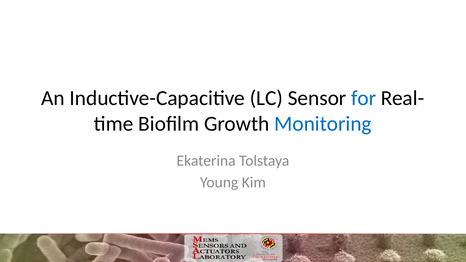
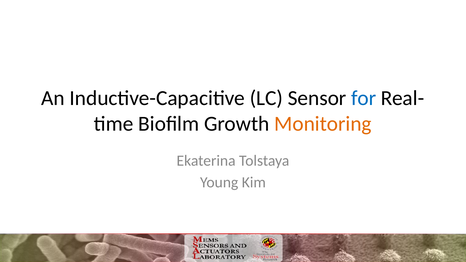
Monitoring colour: blue -> orange
